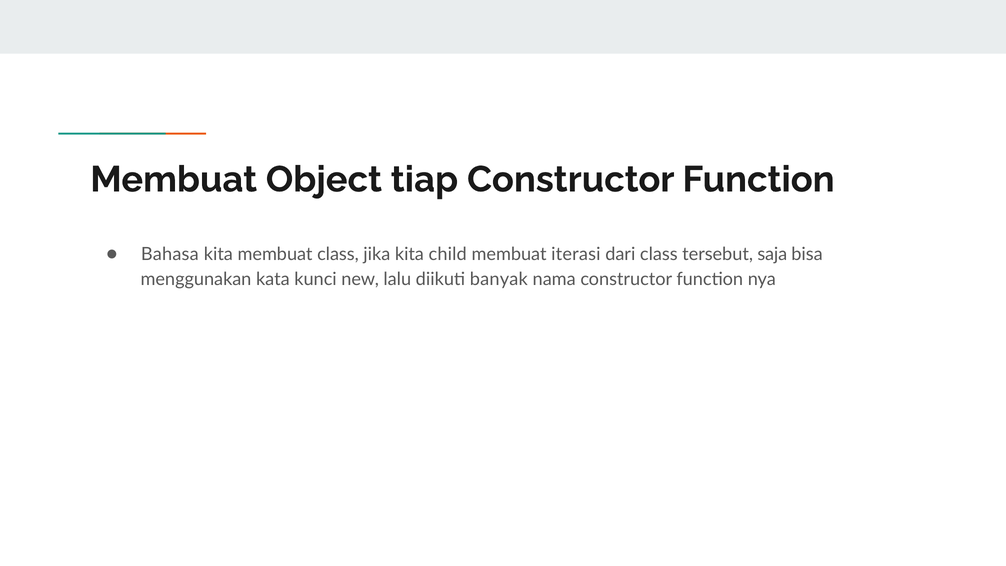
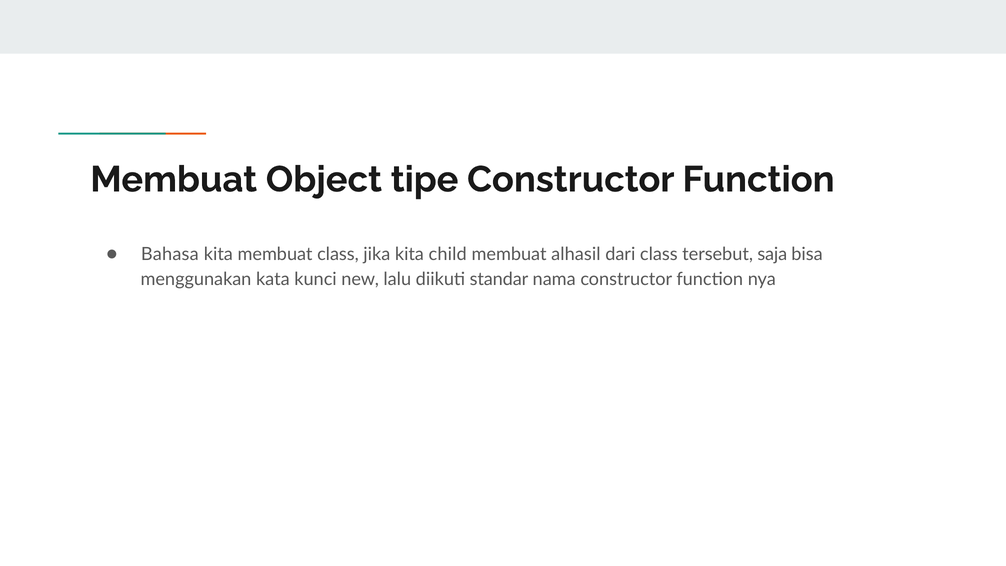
tiap: tiap -> tipe
iterasi: iterasi -> alhasil
banyak: banyak -> standar
